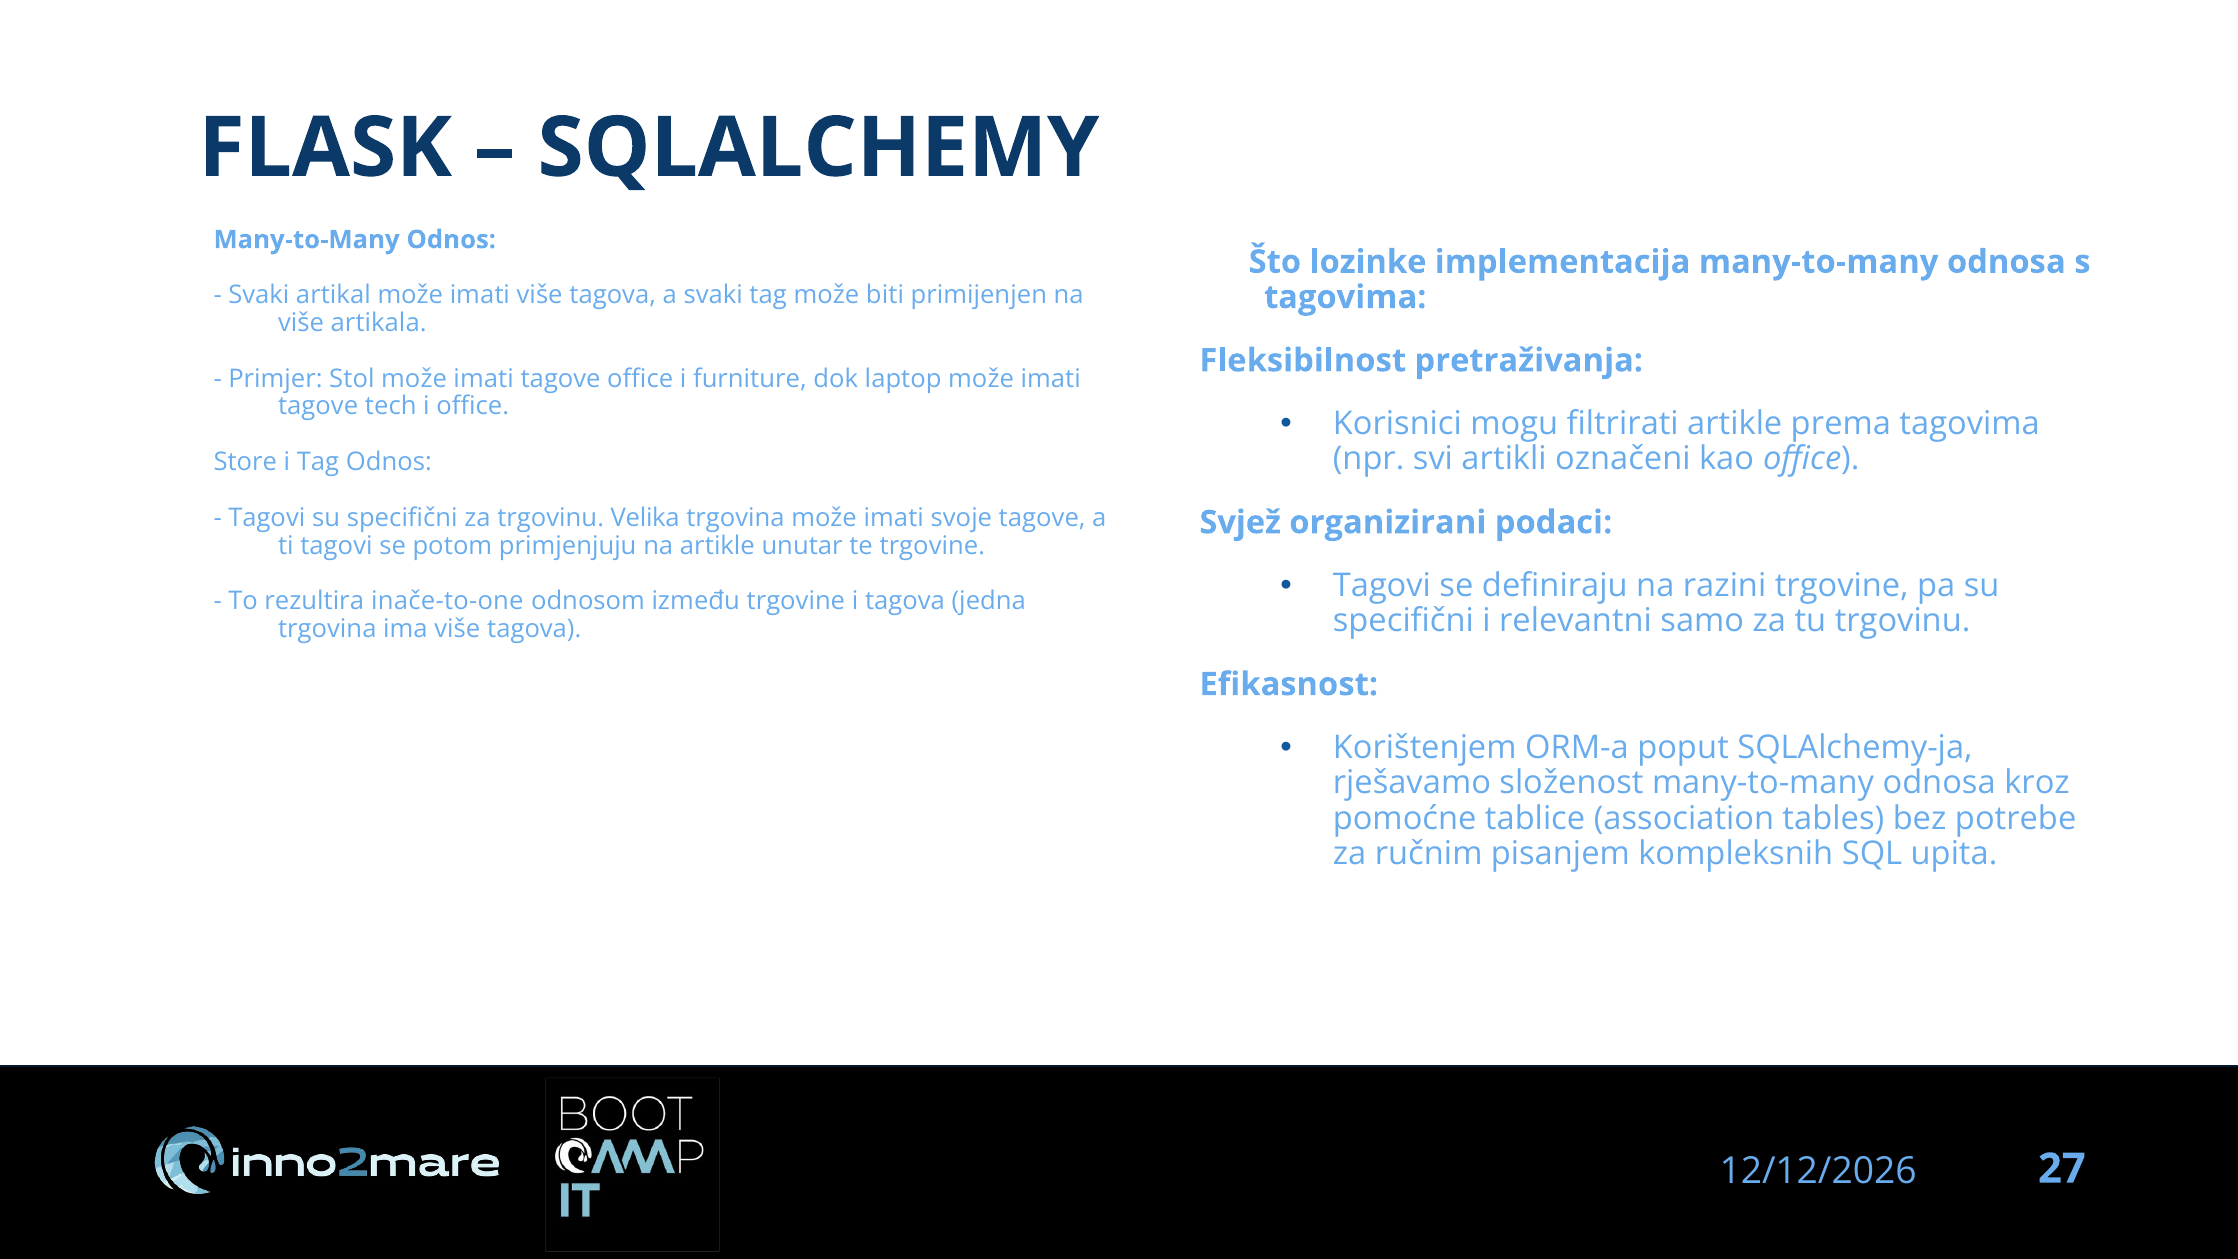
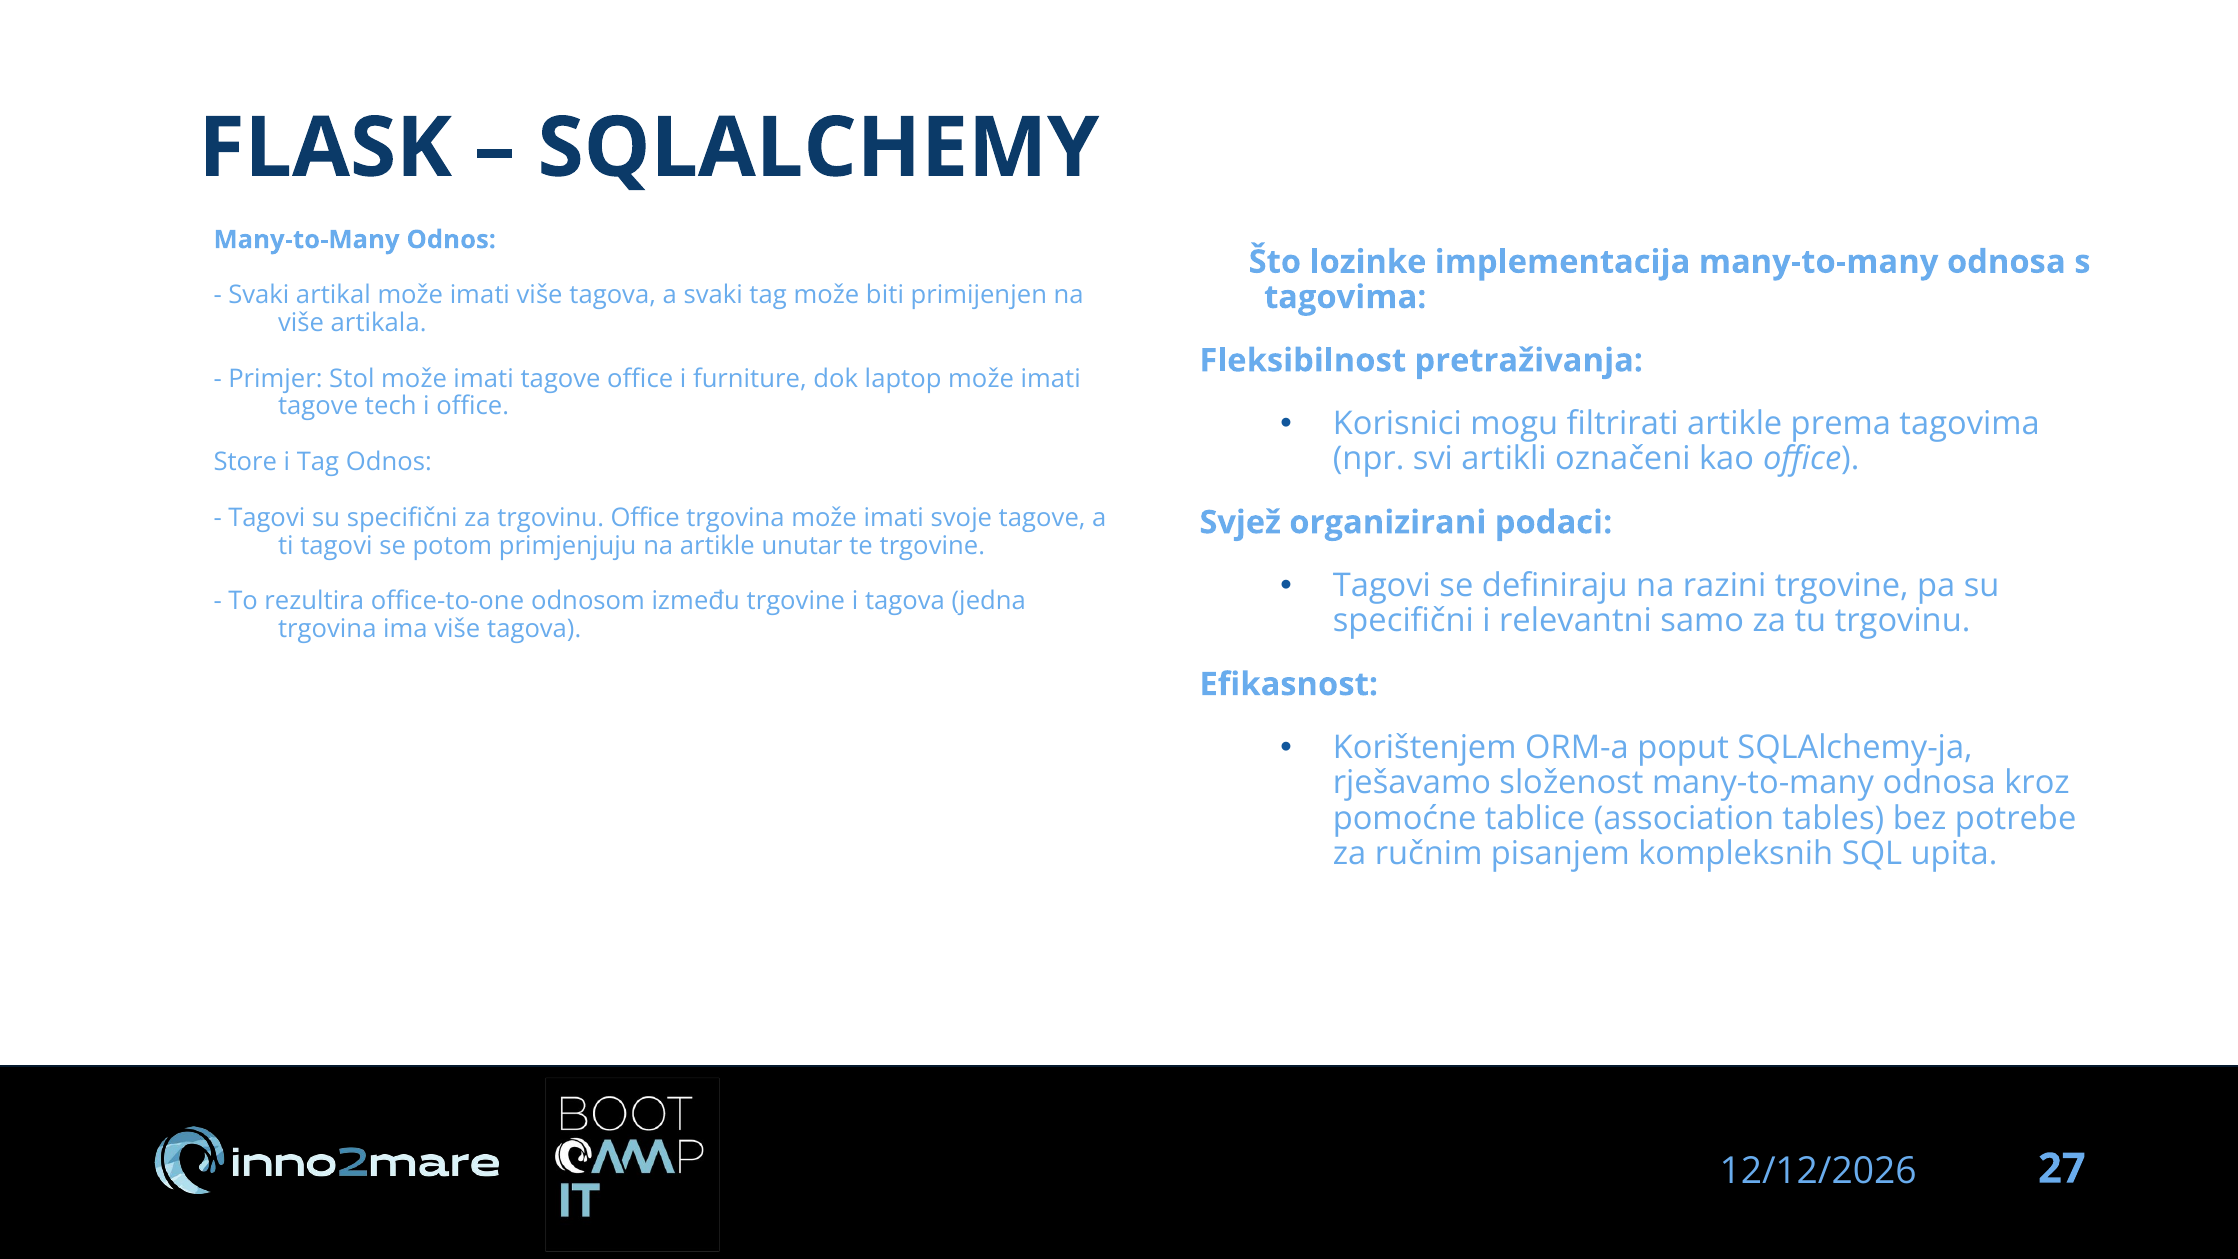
trgovinu Velika: Velika -> Office
inače-to-one: inače-to-one -> office-to-one
